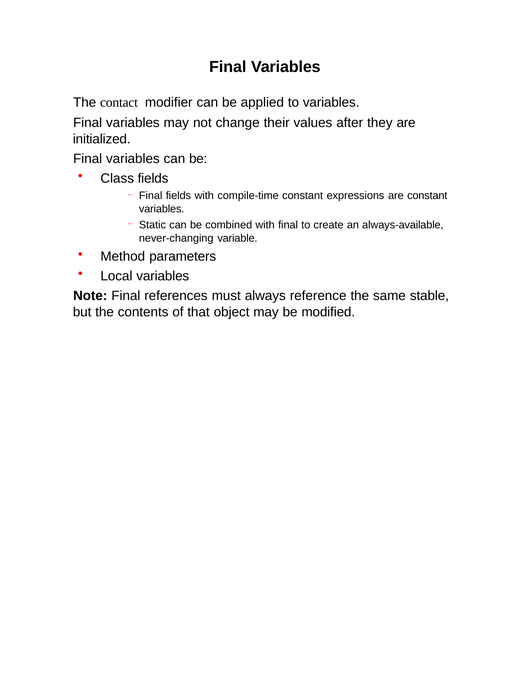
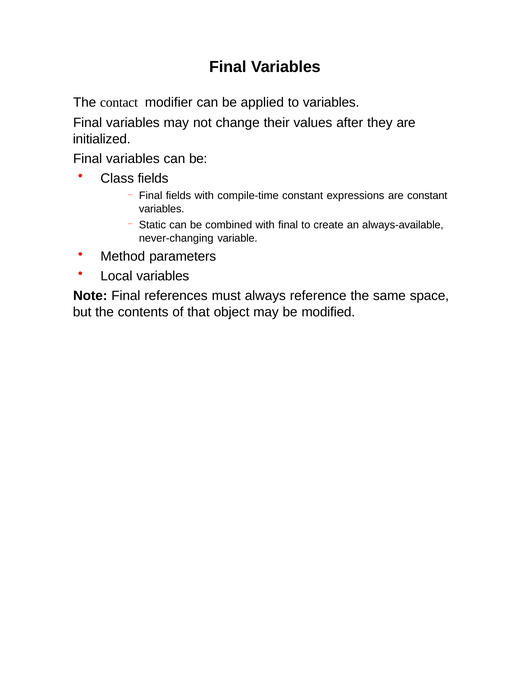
stable: stable -> space
